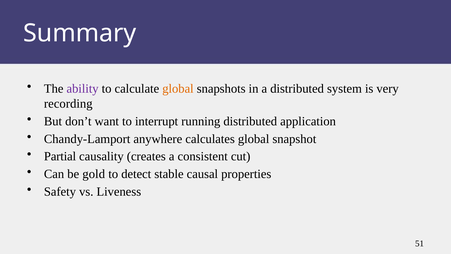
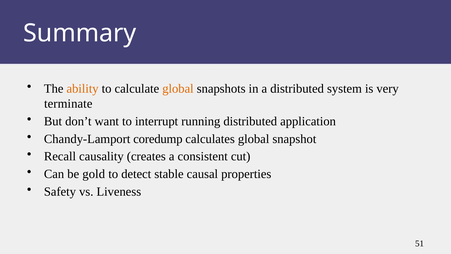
ability colour: purple -> orange
recording: recording -> terminate
anywhere: anywhere -> coredump
Partial: Partial -> Recall
